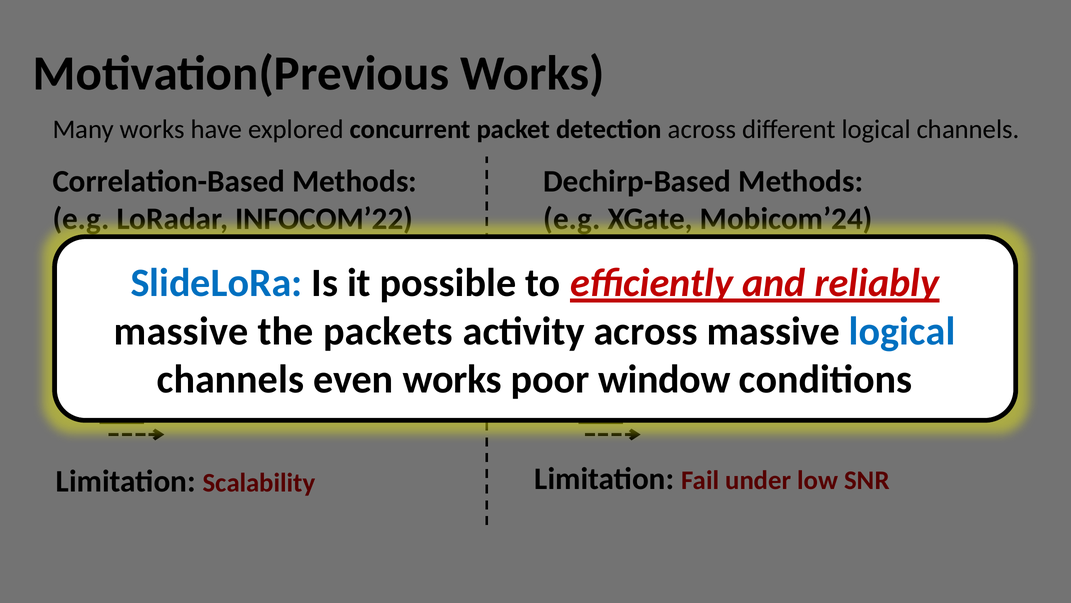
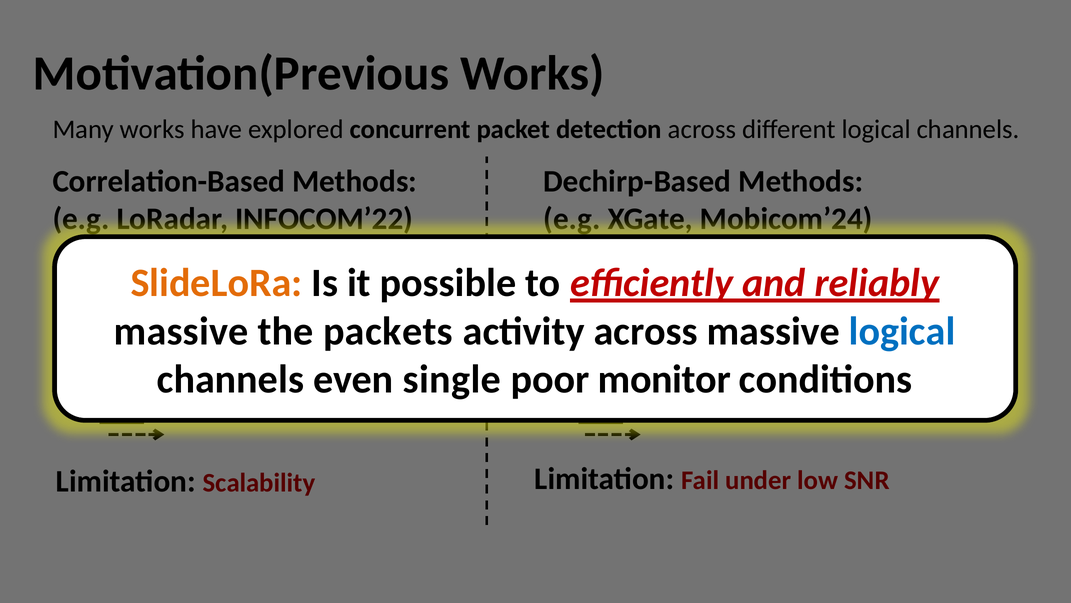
SlideLoRa colour: blue -> orange
works at (452, 379): works -> single
window: window -> monitor
